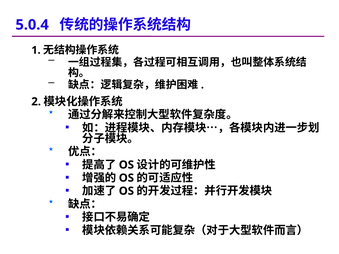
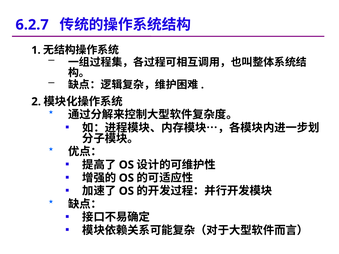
5.0.4: 5.0.4 -> 6.2.7
